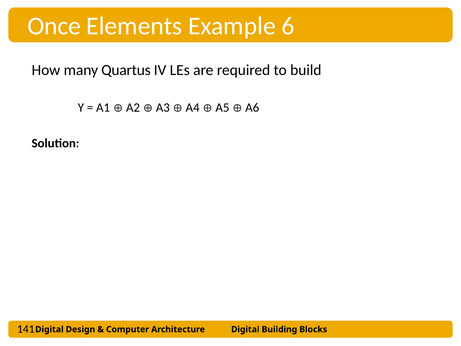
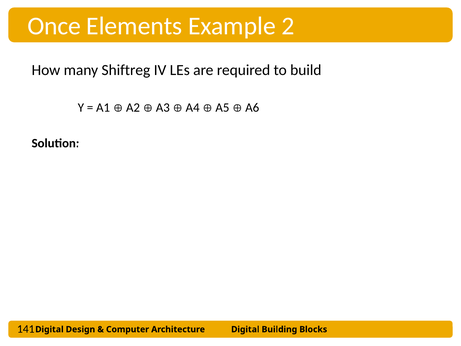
Example 6: 6 -> 2
Quartus: Quartus -> Shiftreg
